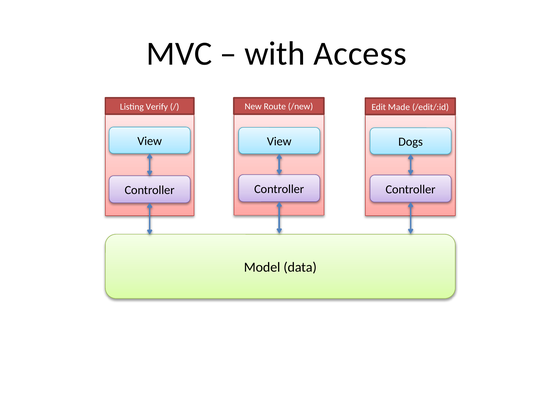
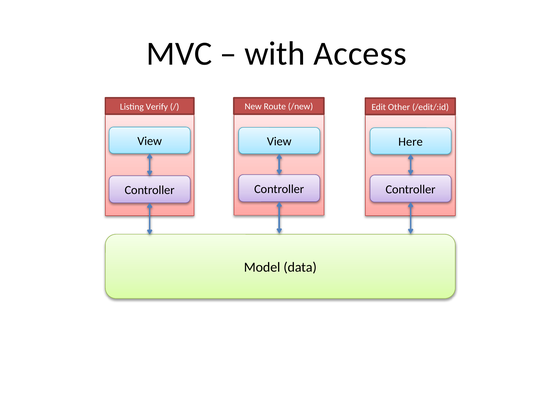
Made: Made -> Other
Dogs: Dogs -> Here
